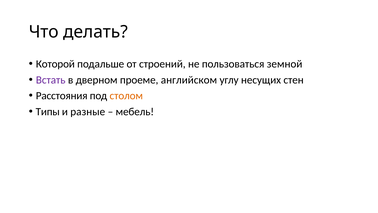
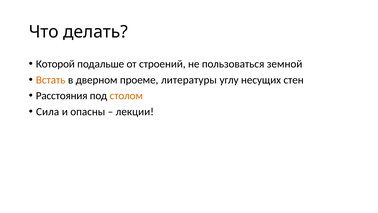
Встать colour: purple -> orange
английском: английском -> литературы
Типы: Типы -> Сила
разные: разные -> опасны
мебель: мебель -> лекции
